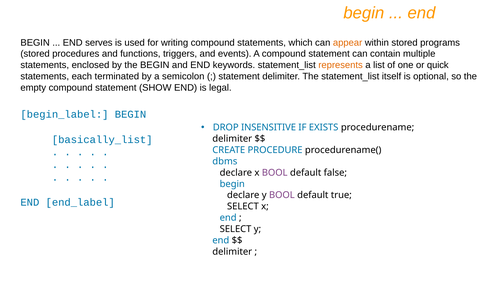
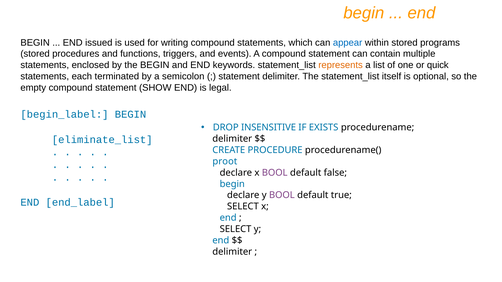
serves: serves -> issued
appear colour: orange -> blue
basically_list: basically_list -> eliminate_list
dbms: dbms -> proot
